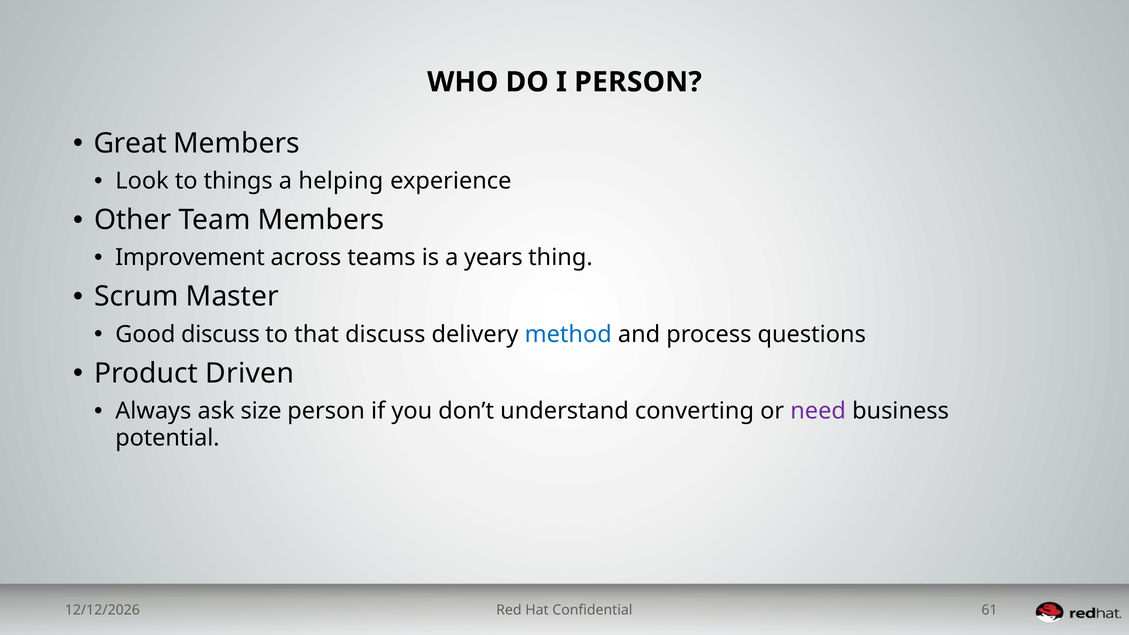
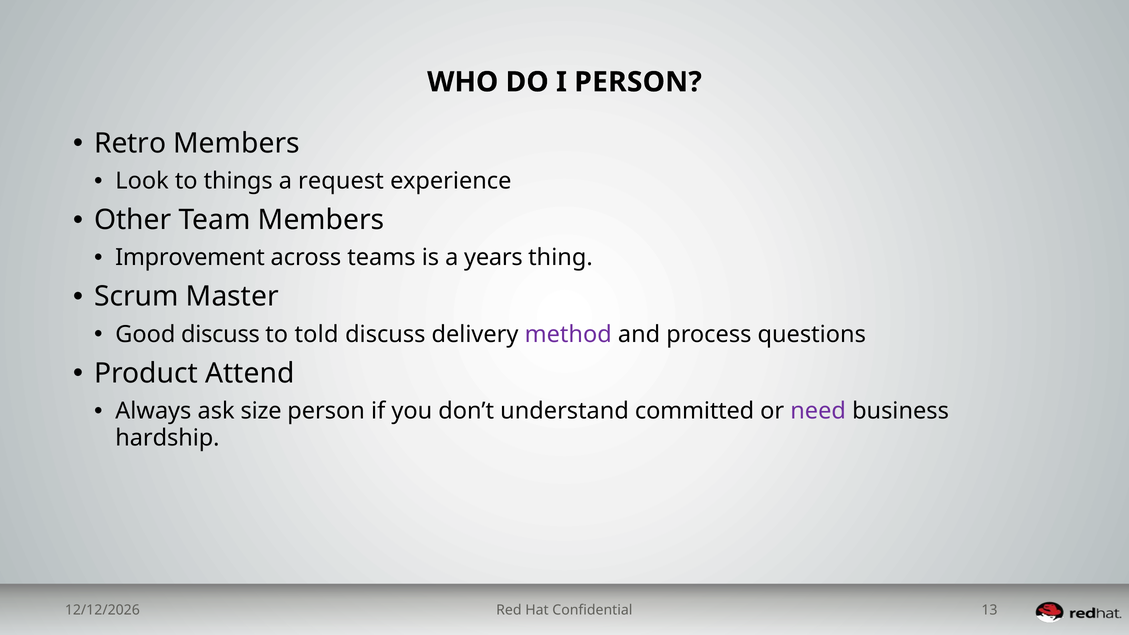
Great: Great -> Retro
helping: helping -> request
that: that -> told
method colour: blue -> purple
Driven: Driven -> Attend
converting: converting -> committed
potential: potential -> hardship
61: 61 -> 13
